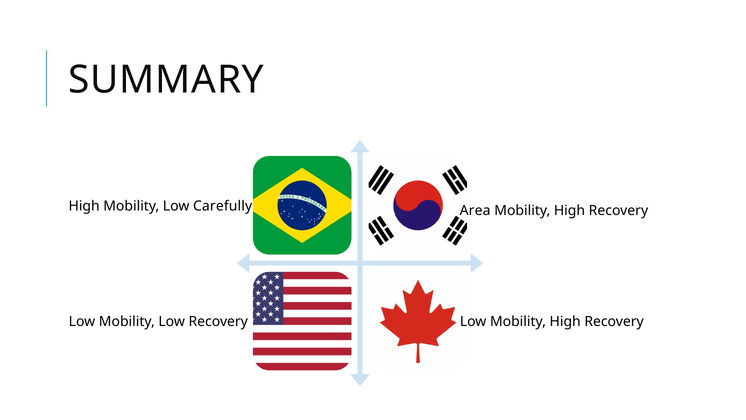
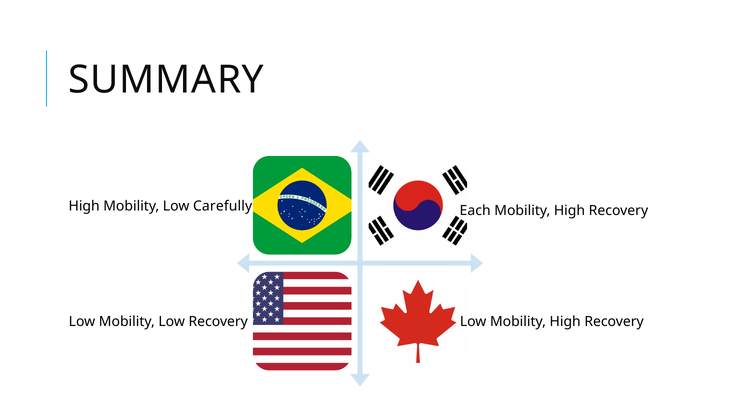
Area: Area -> Each
